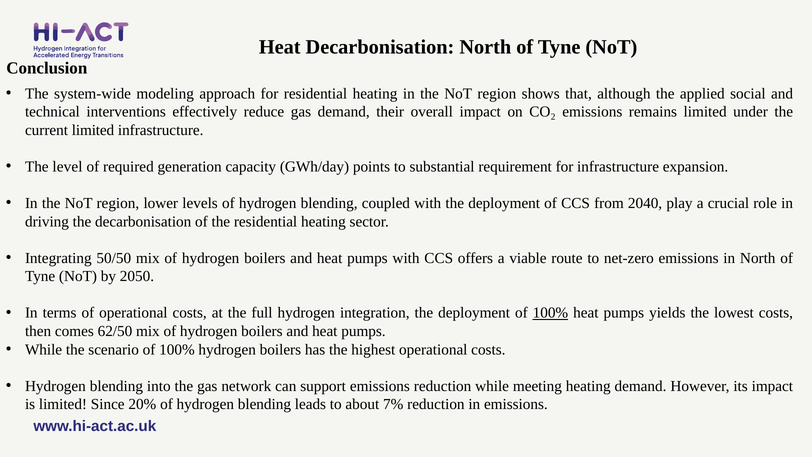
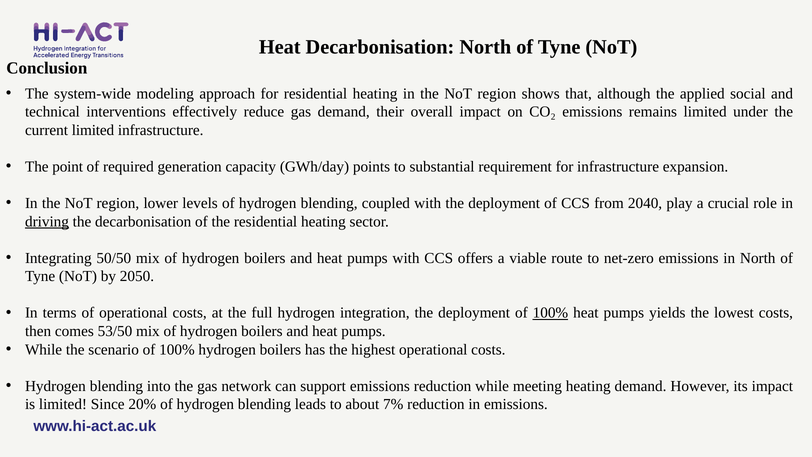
level: level -> point
driving underline: none -> present
62/50: 62/50 -> 53/50
